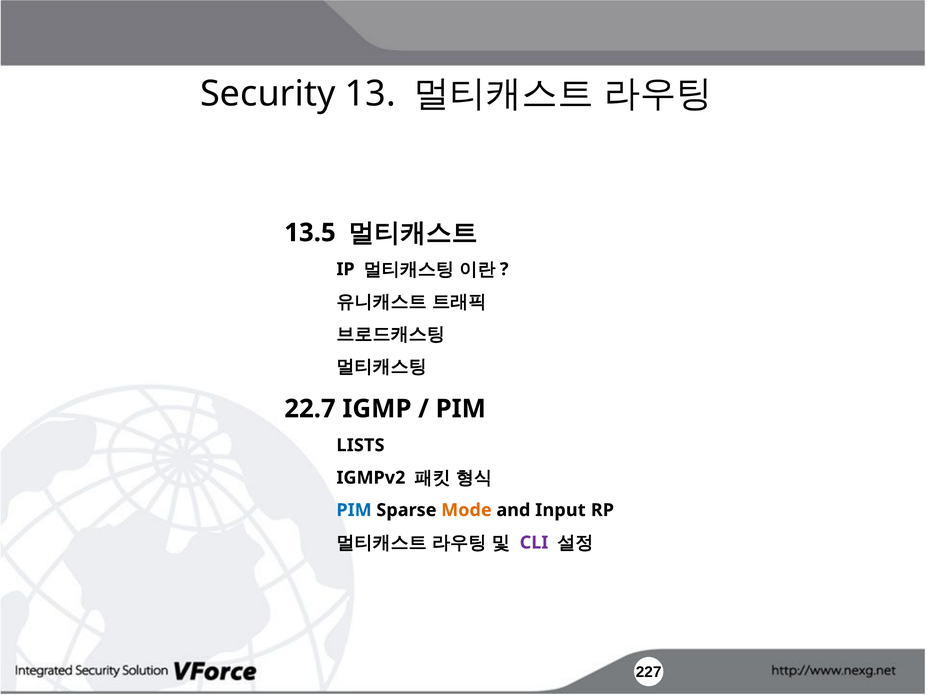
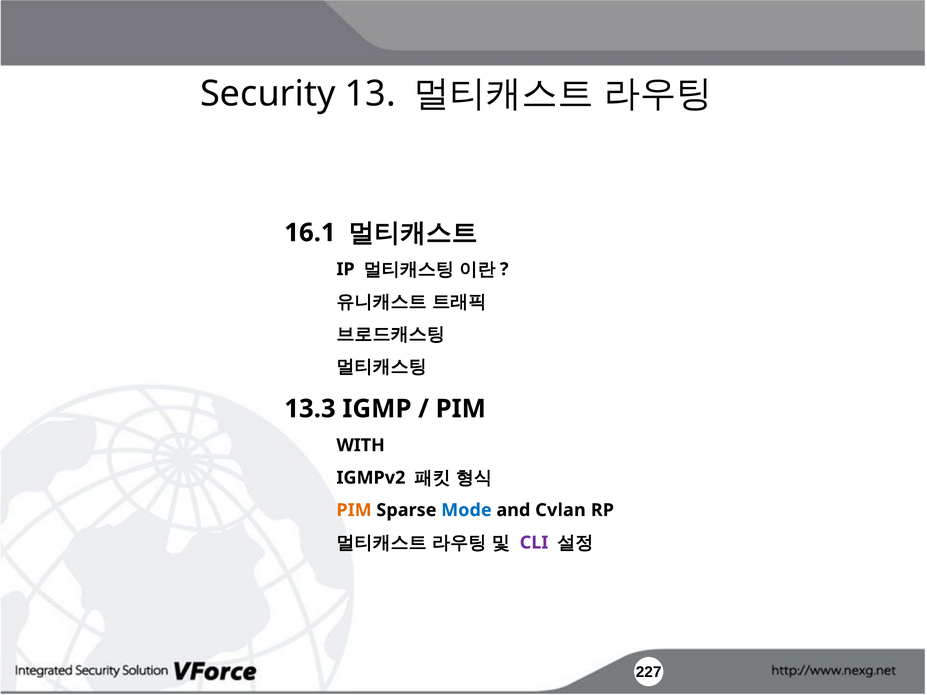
13.5: 13.5 -> 16.1
22.7: 22.7 -> 13.3
LISTS: LISTS -> WITH
PIM at (354, 510) colour: blue -> orange
Mode colour: orange -> blue
Input: Input -> Cvlan
